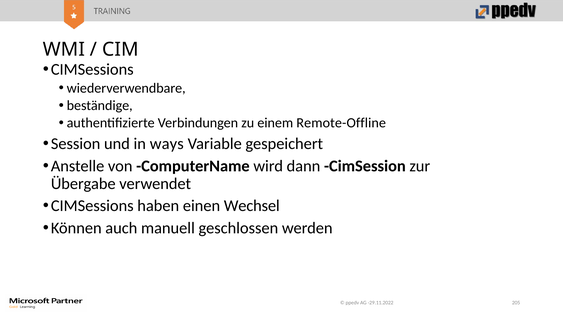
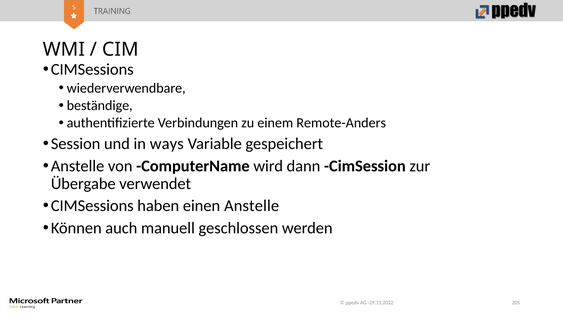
Remote-Offline: Remote-Offline -> Remote-Anders
einen Wechsel: Wechsel -> Anstelle
